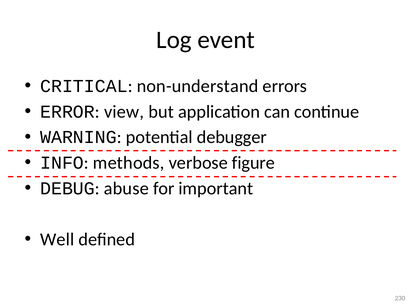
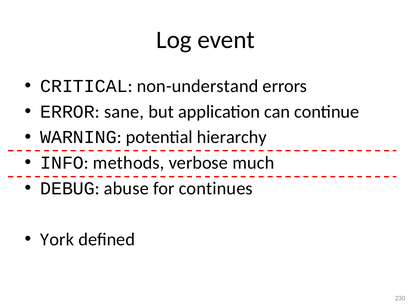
view: view -> sane
debugger: debugger -> hierarchy
figure: figure -> much
important: important -> continues
Well: Well -> York
